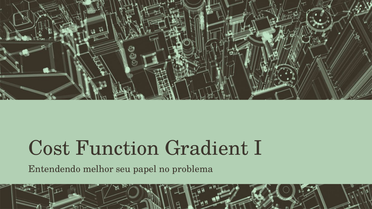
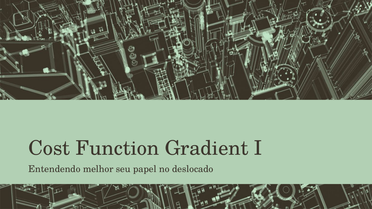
problema: problema -> deslocado
